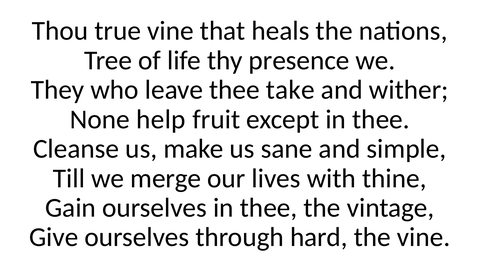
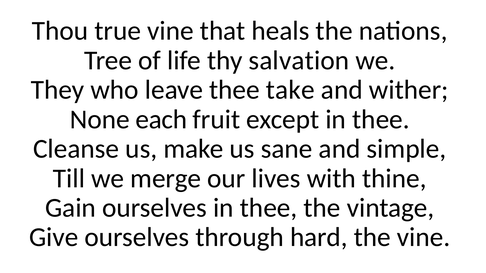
presence: presence -> salvation
help: help -> each
